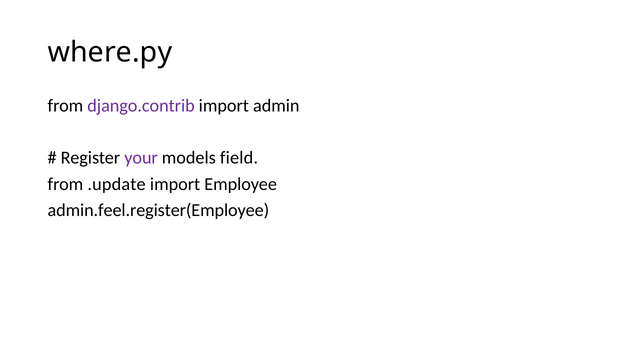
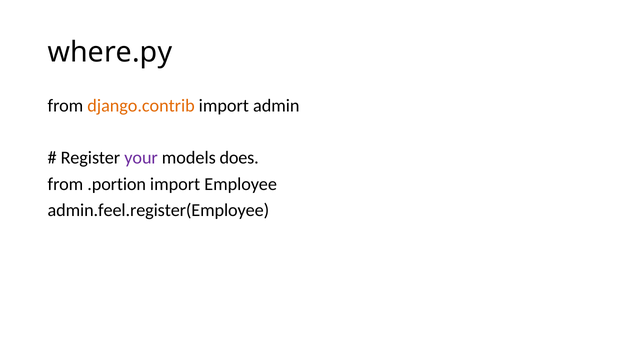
django.contrib colour: purple -> orange
field: field -> does
.update: .update -> .portion
